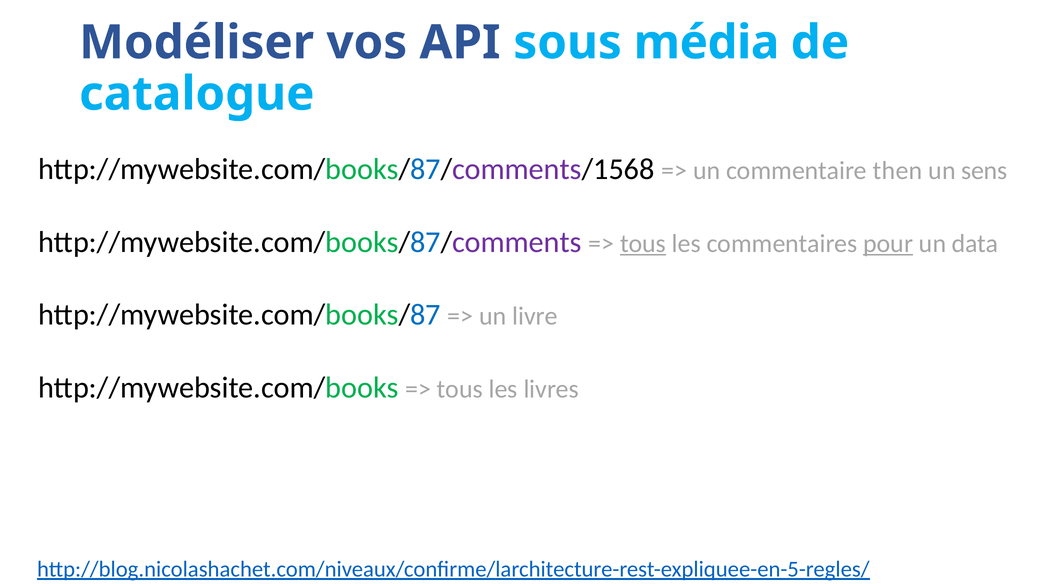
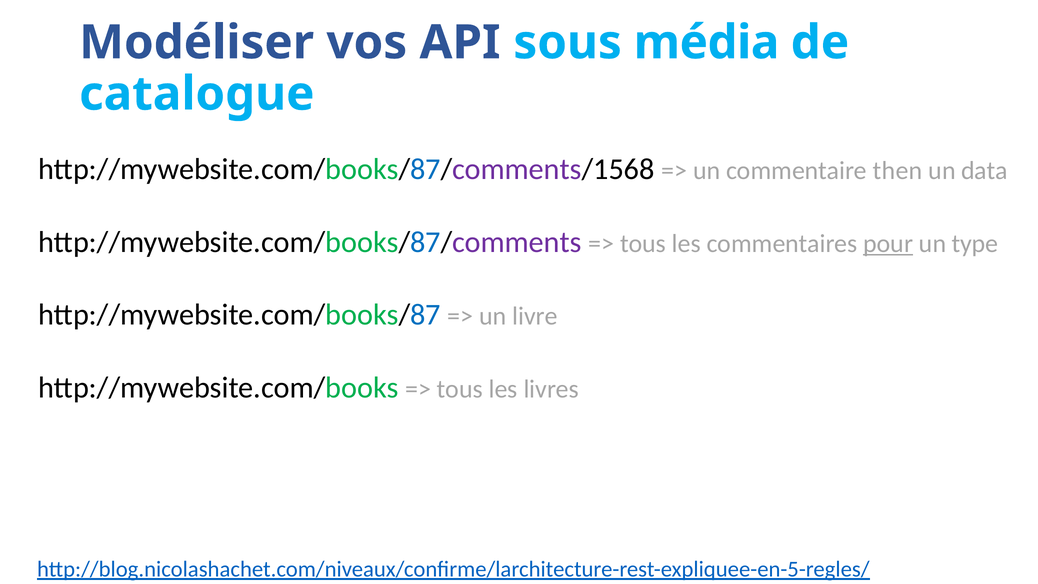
sens: sens -> data
tous at (643, 244) underline: present -> none
data: data -> type
